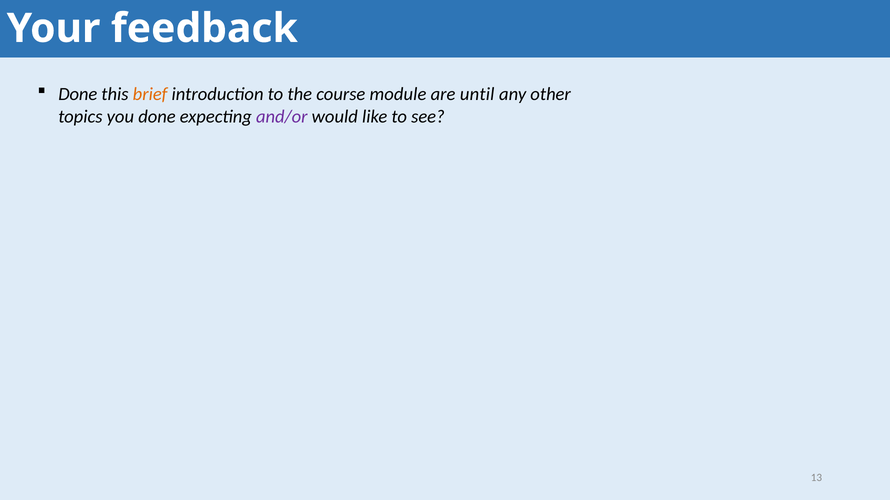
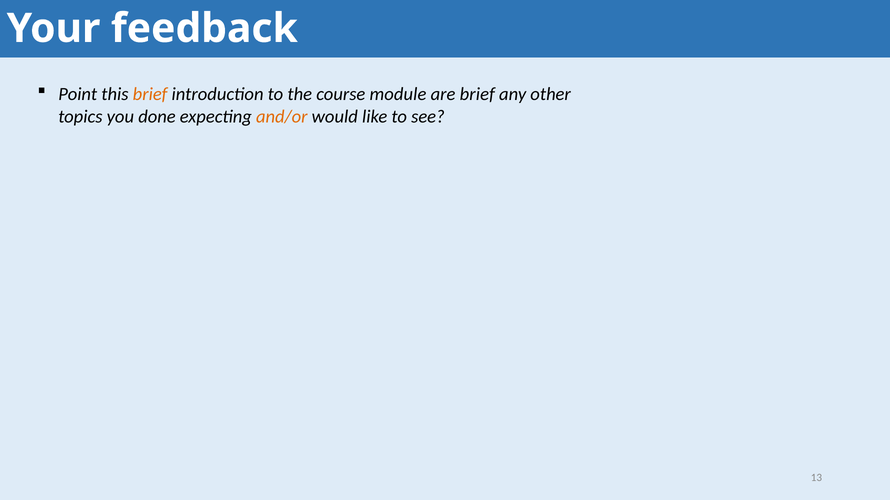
Done at (78, 94): Done -> Point
are until: until -> brief
and/or colour: purple -> orange
